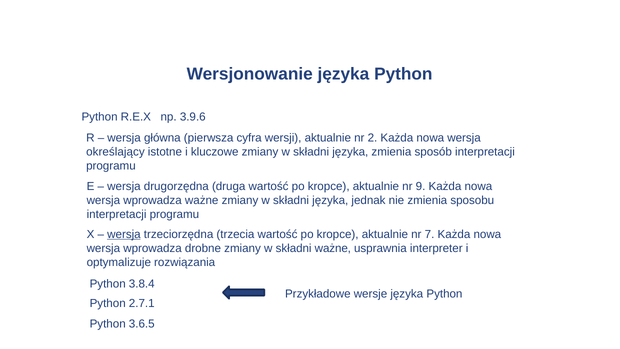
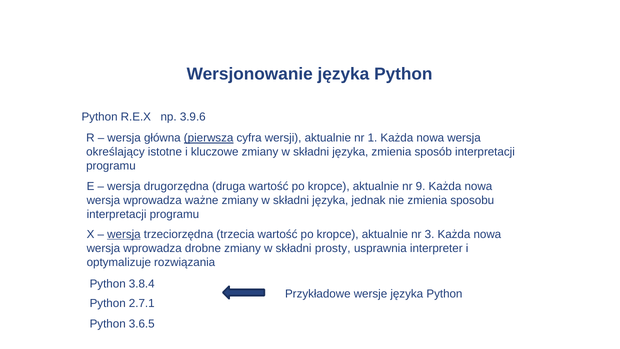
pierwsza underline: none -> present
2: 2 -> 1
7: 7 -> 3
składni ważne: ważne -> prosty
